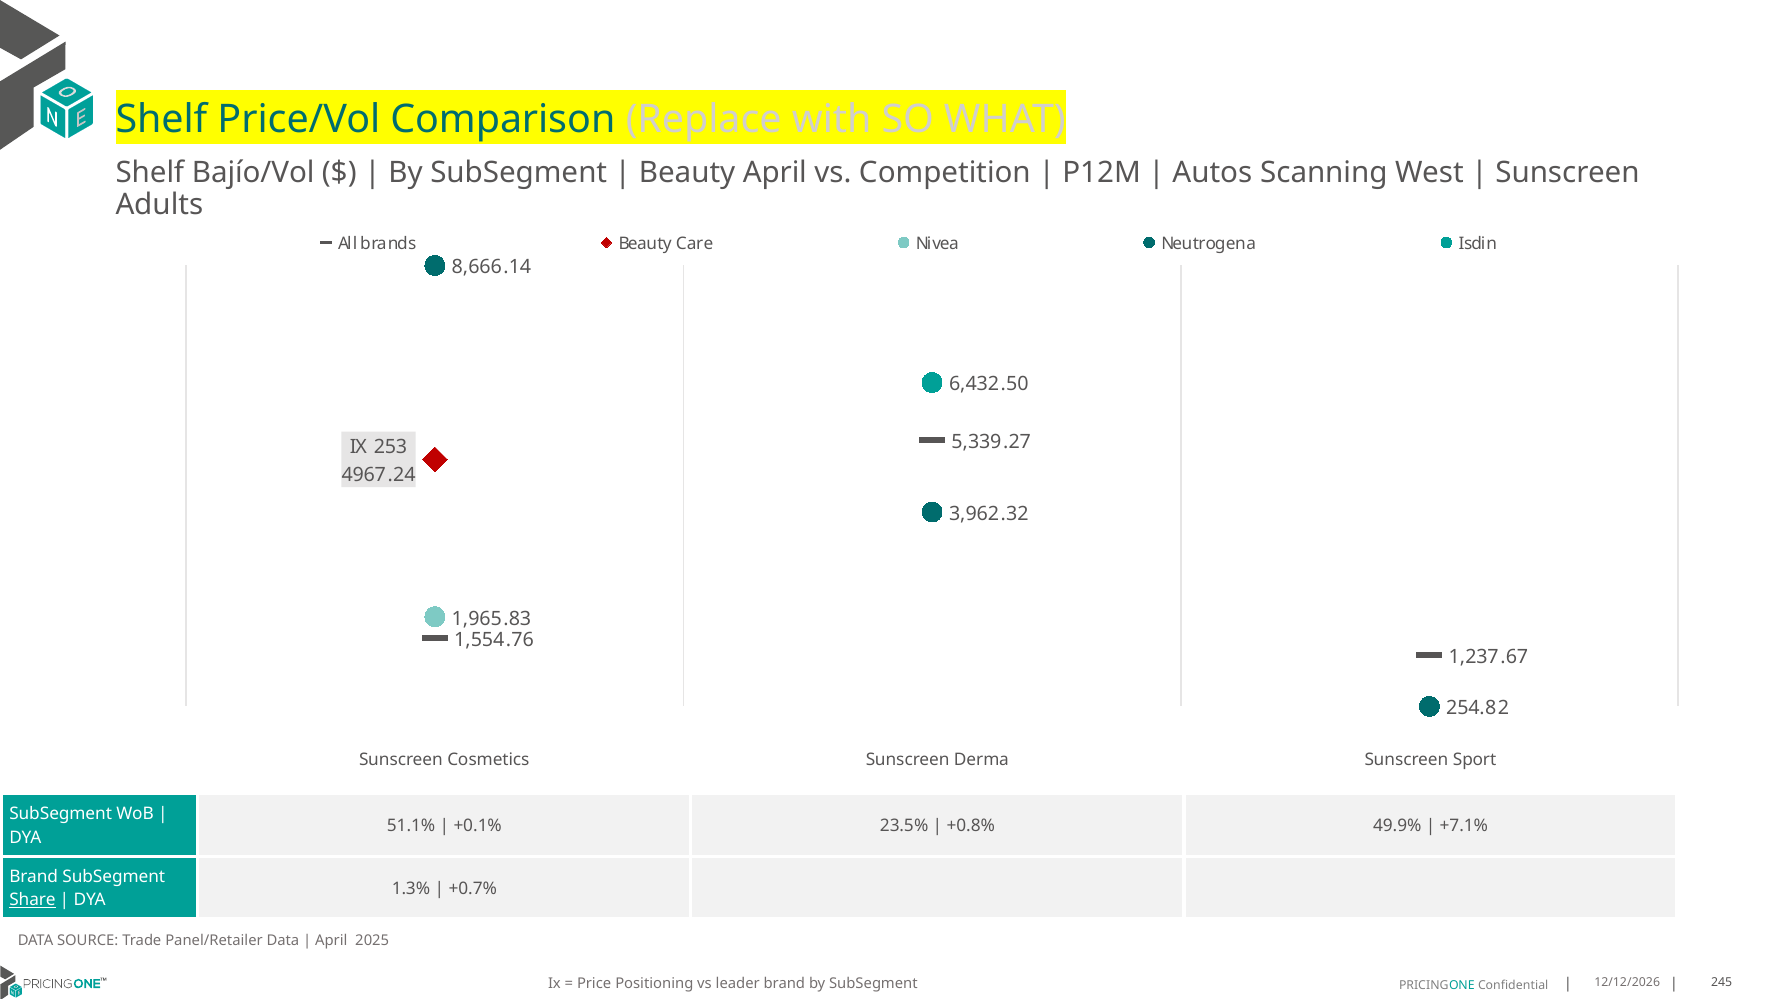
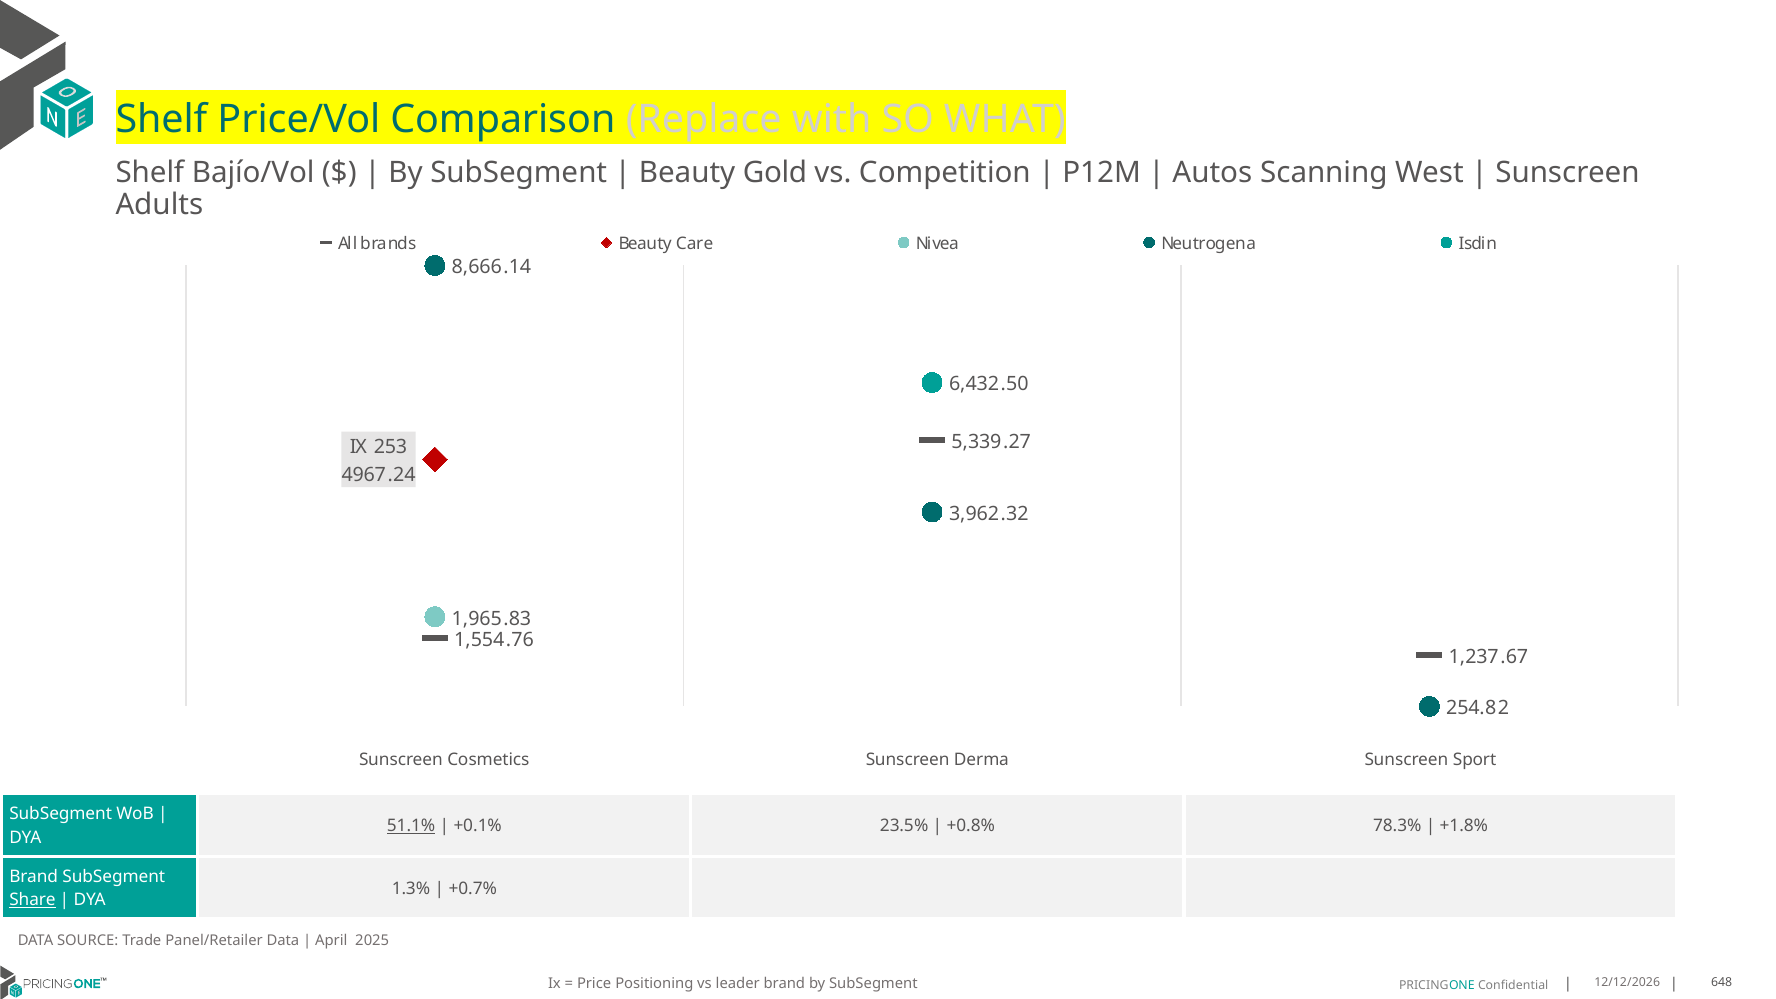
Beauty April: April -> Gold
51.1% underline: none -> present
49.9%: 49.9% -> 78.3%
+7.1%: +7.1% -> +1.8%
245: 245 -> 648
